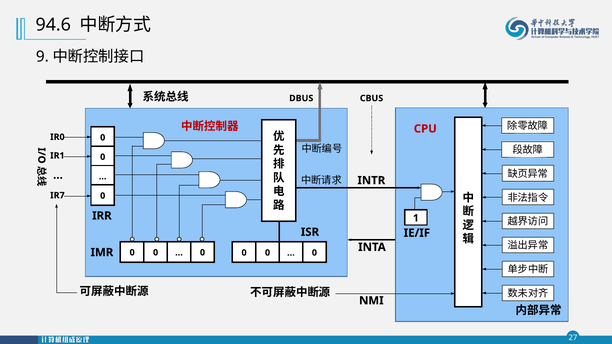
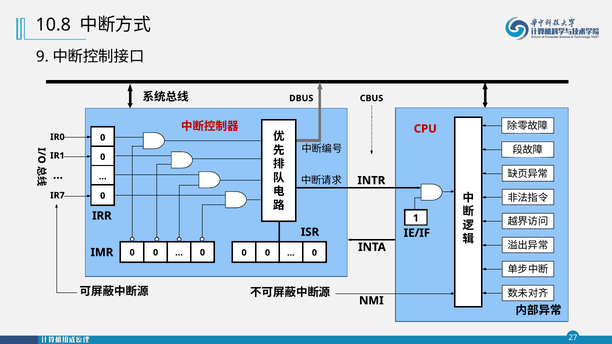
94.6: 94.6 -> 10.8
